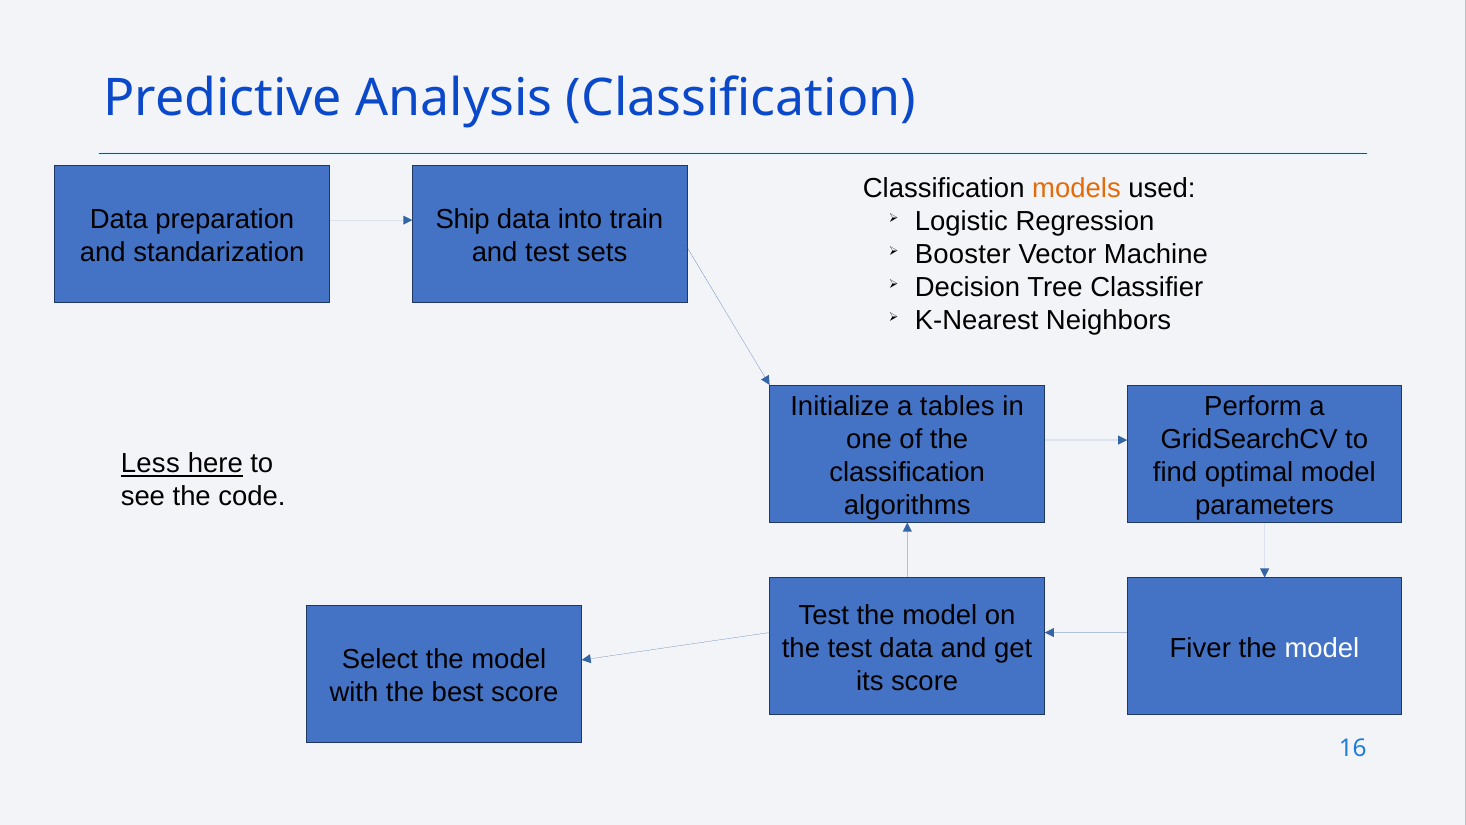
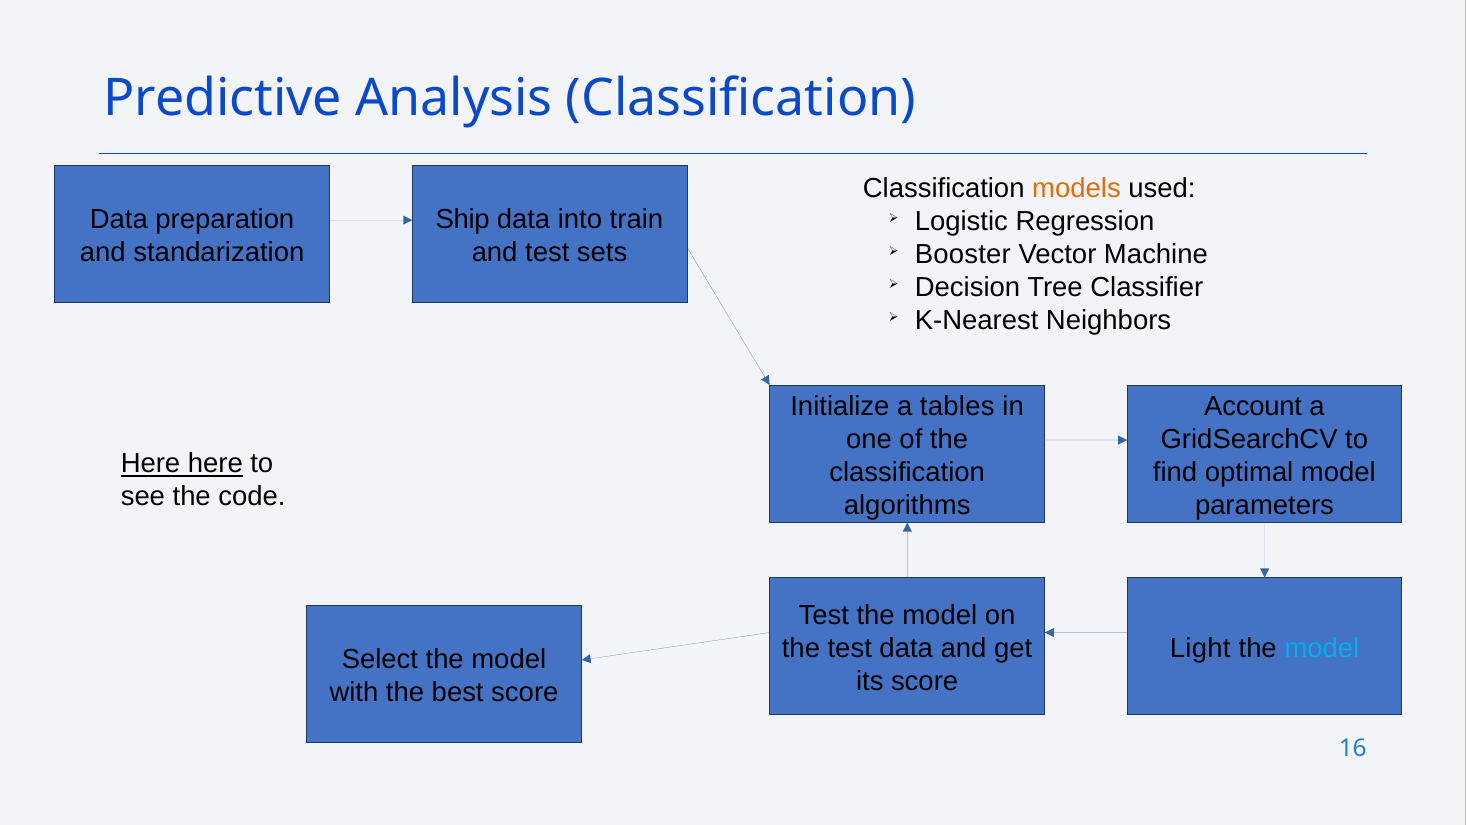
Perform: Perform -> Account
Less at (150, 464): Less -> Here
Fiver: Fiver -> Light
model at (1322, 648) colour: white -> light blue
